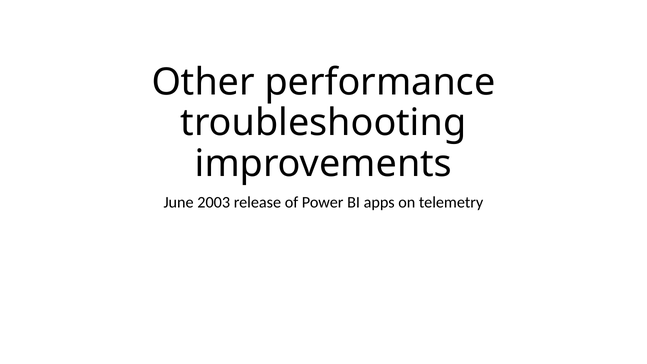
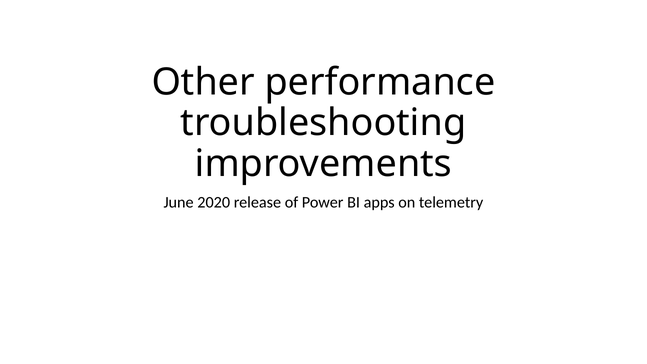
2003: 2003 -> 2020
